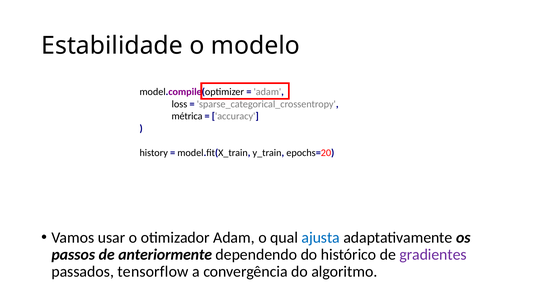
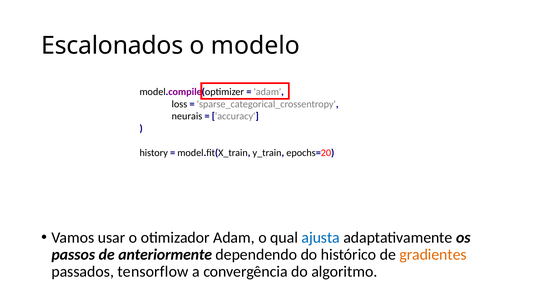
Estabilidade: Estabilidade -> Escalonados
métrica: métrica -> neurais
gradientes colour: purple -> orange
